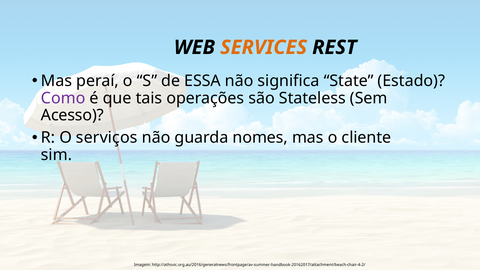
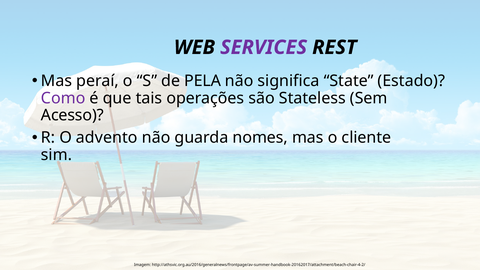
SERVICES colour: orange -> purple
ESSA: ESSA -> PELA
serviços: serviços -> advento
